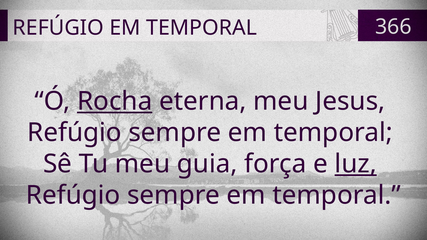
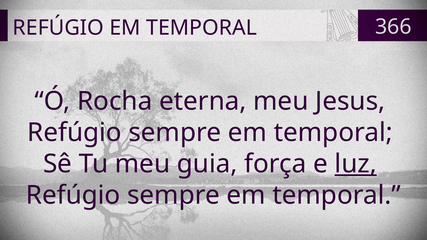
Rocha underline: present -> none
